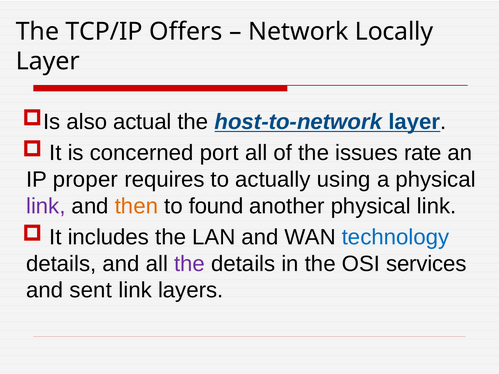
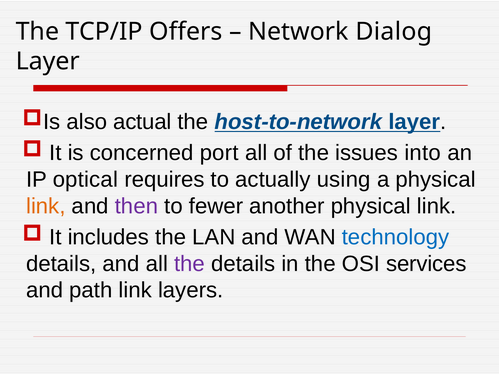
Locally: Locally -> Dialog
rate: rate -> into
proper: proper -> optical
link at (46, 206) colour: purple -> orange
then colour: orange -> purple
found: found -> fewer
sent: sent -> path
